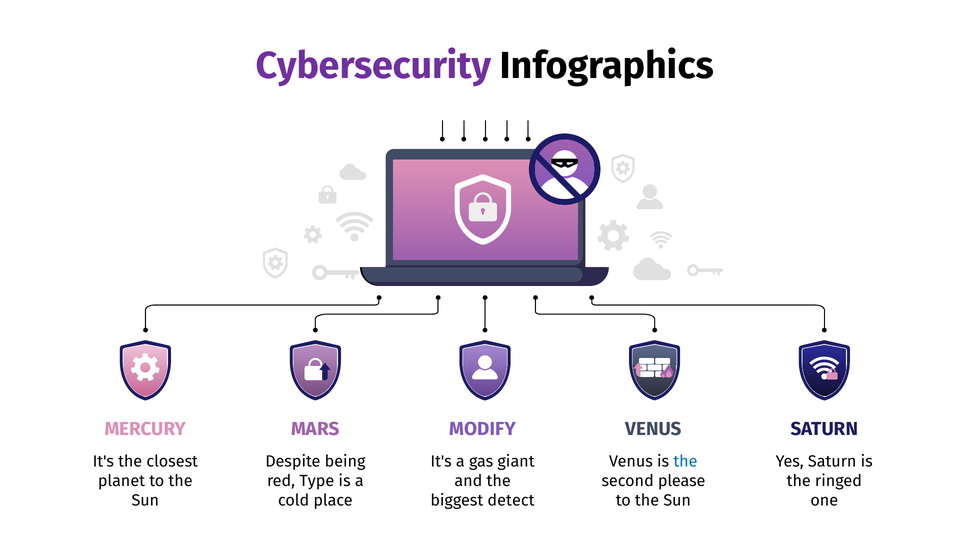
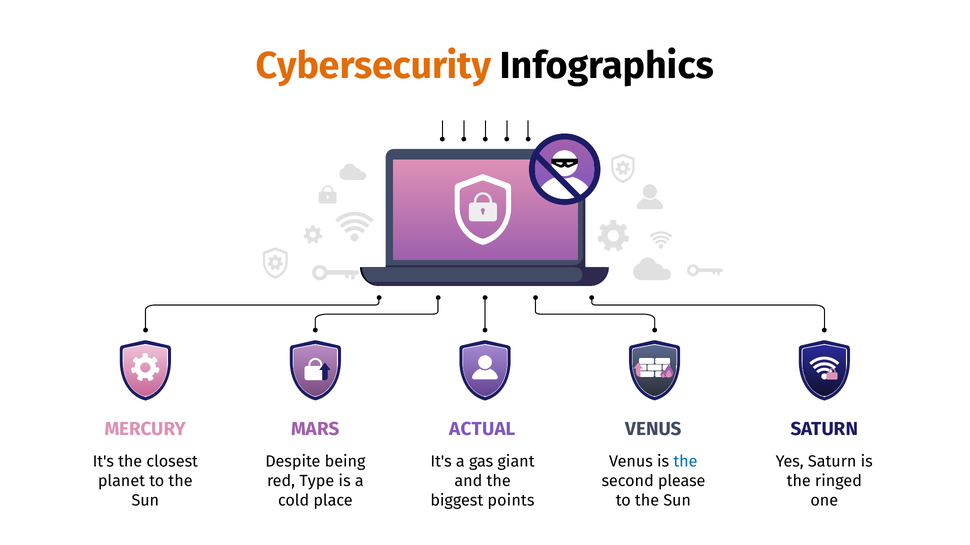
Cybersecurity colour: purple -> orange
MODIFY: MODIFY -> ACTUAL
detect: detect -> points
